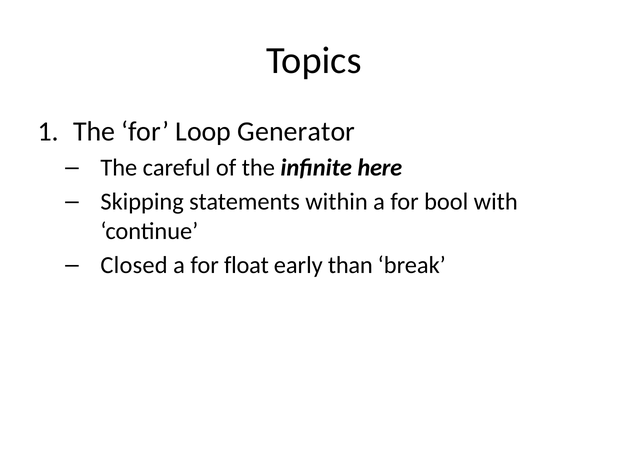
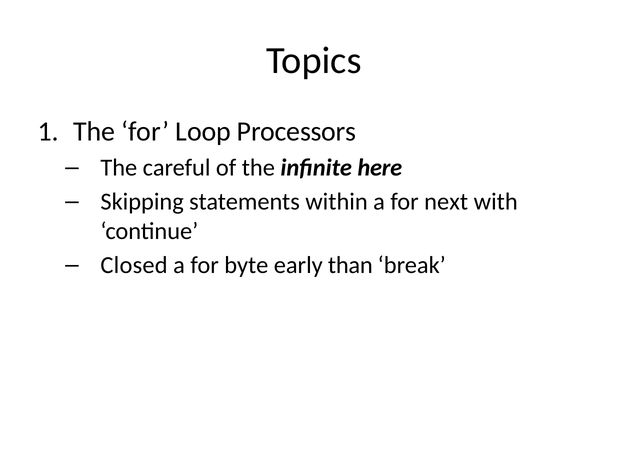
Generator: Generator -> Processors
bool: bool -> next
float: float -> byte
